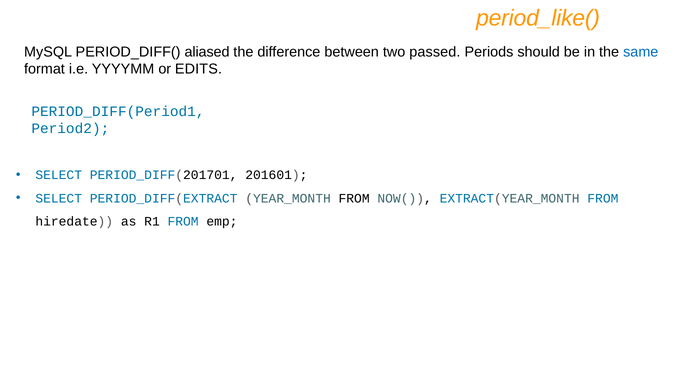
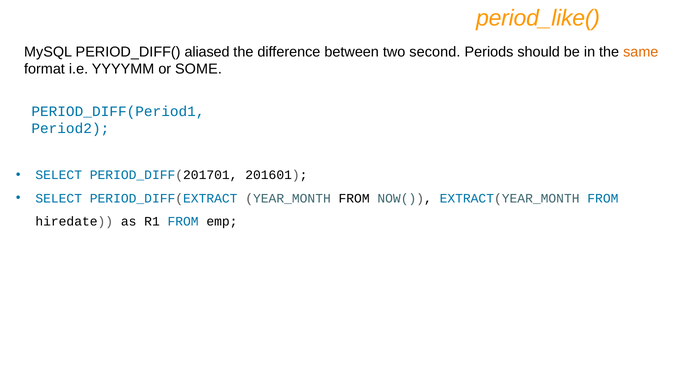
passed: passed -> second
same colour: blue -> orange
EDITS: EDITS -> SOME
